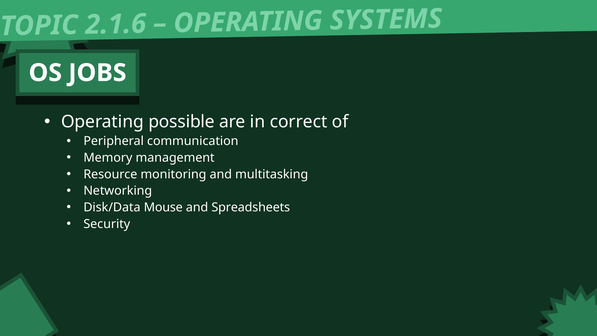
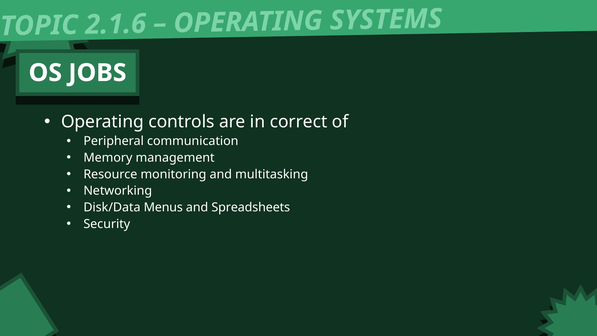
possible: possible -> controls
Mouse: Mouse -> Menus
